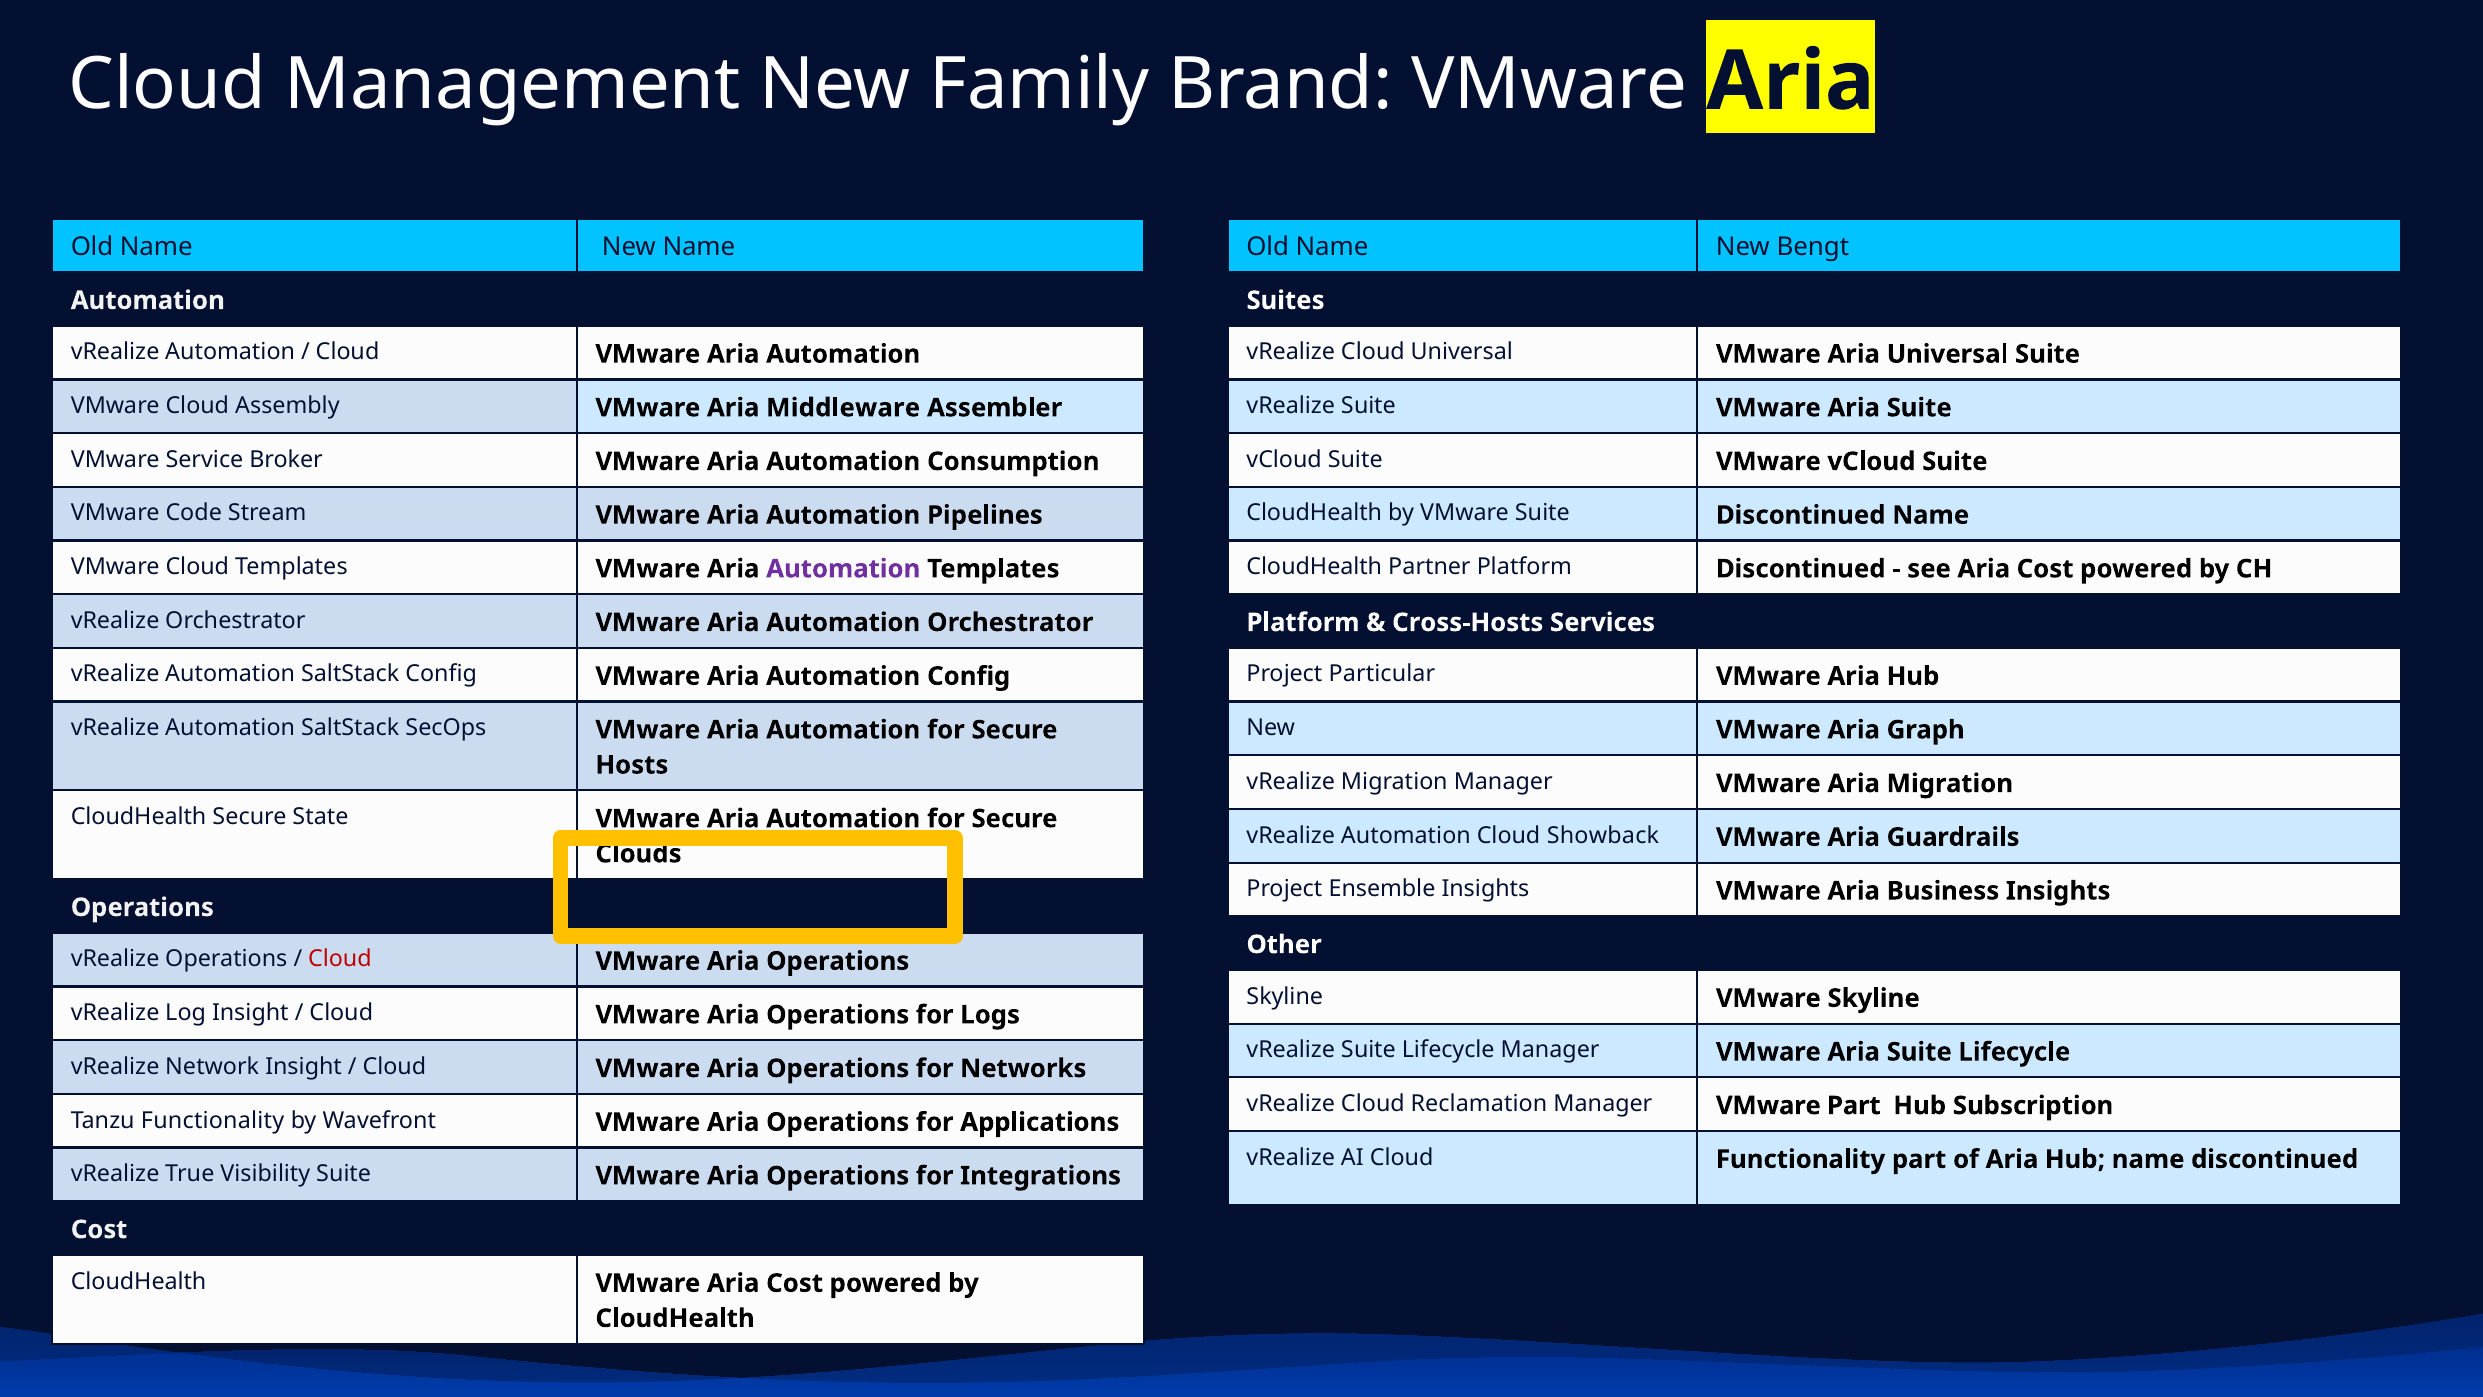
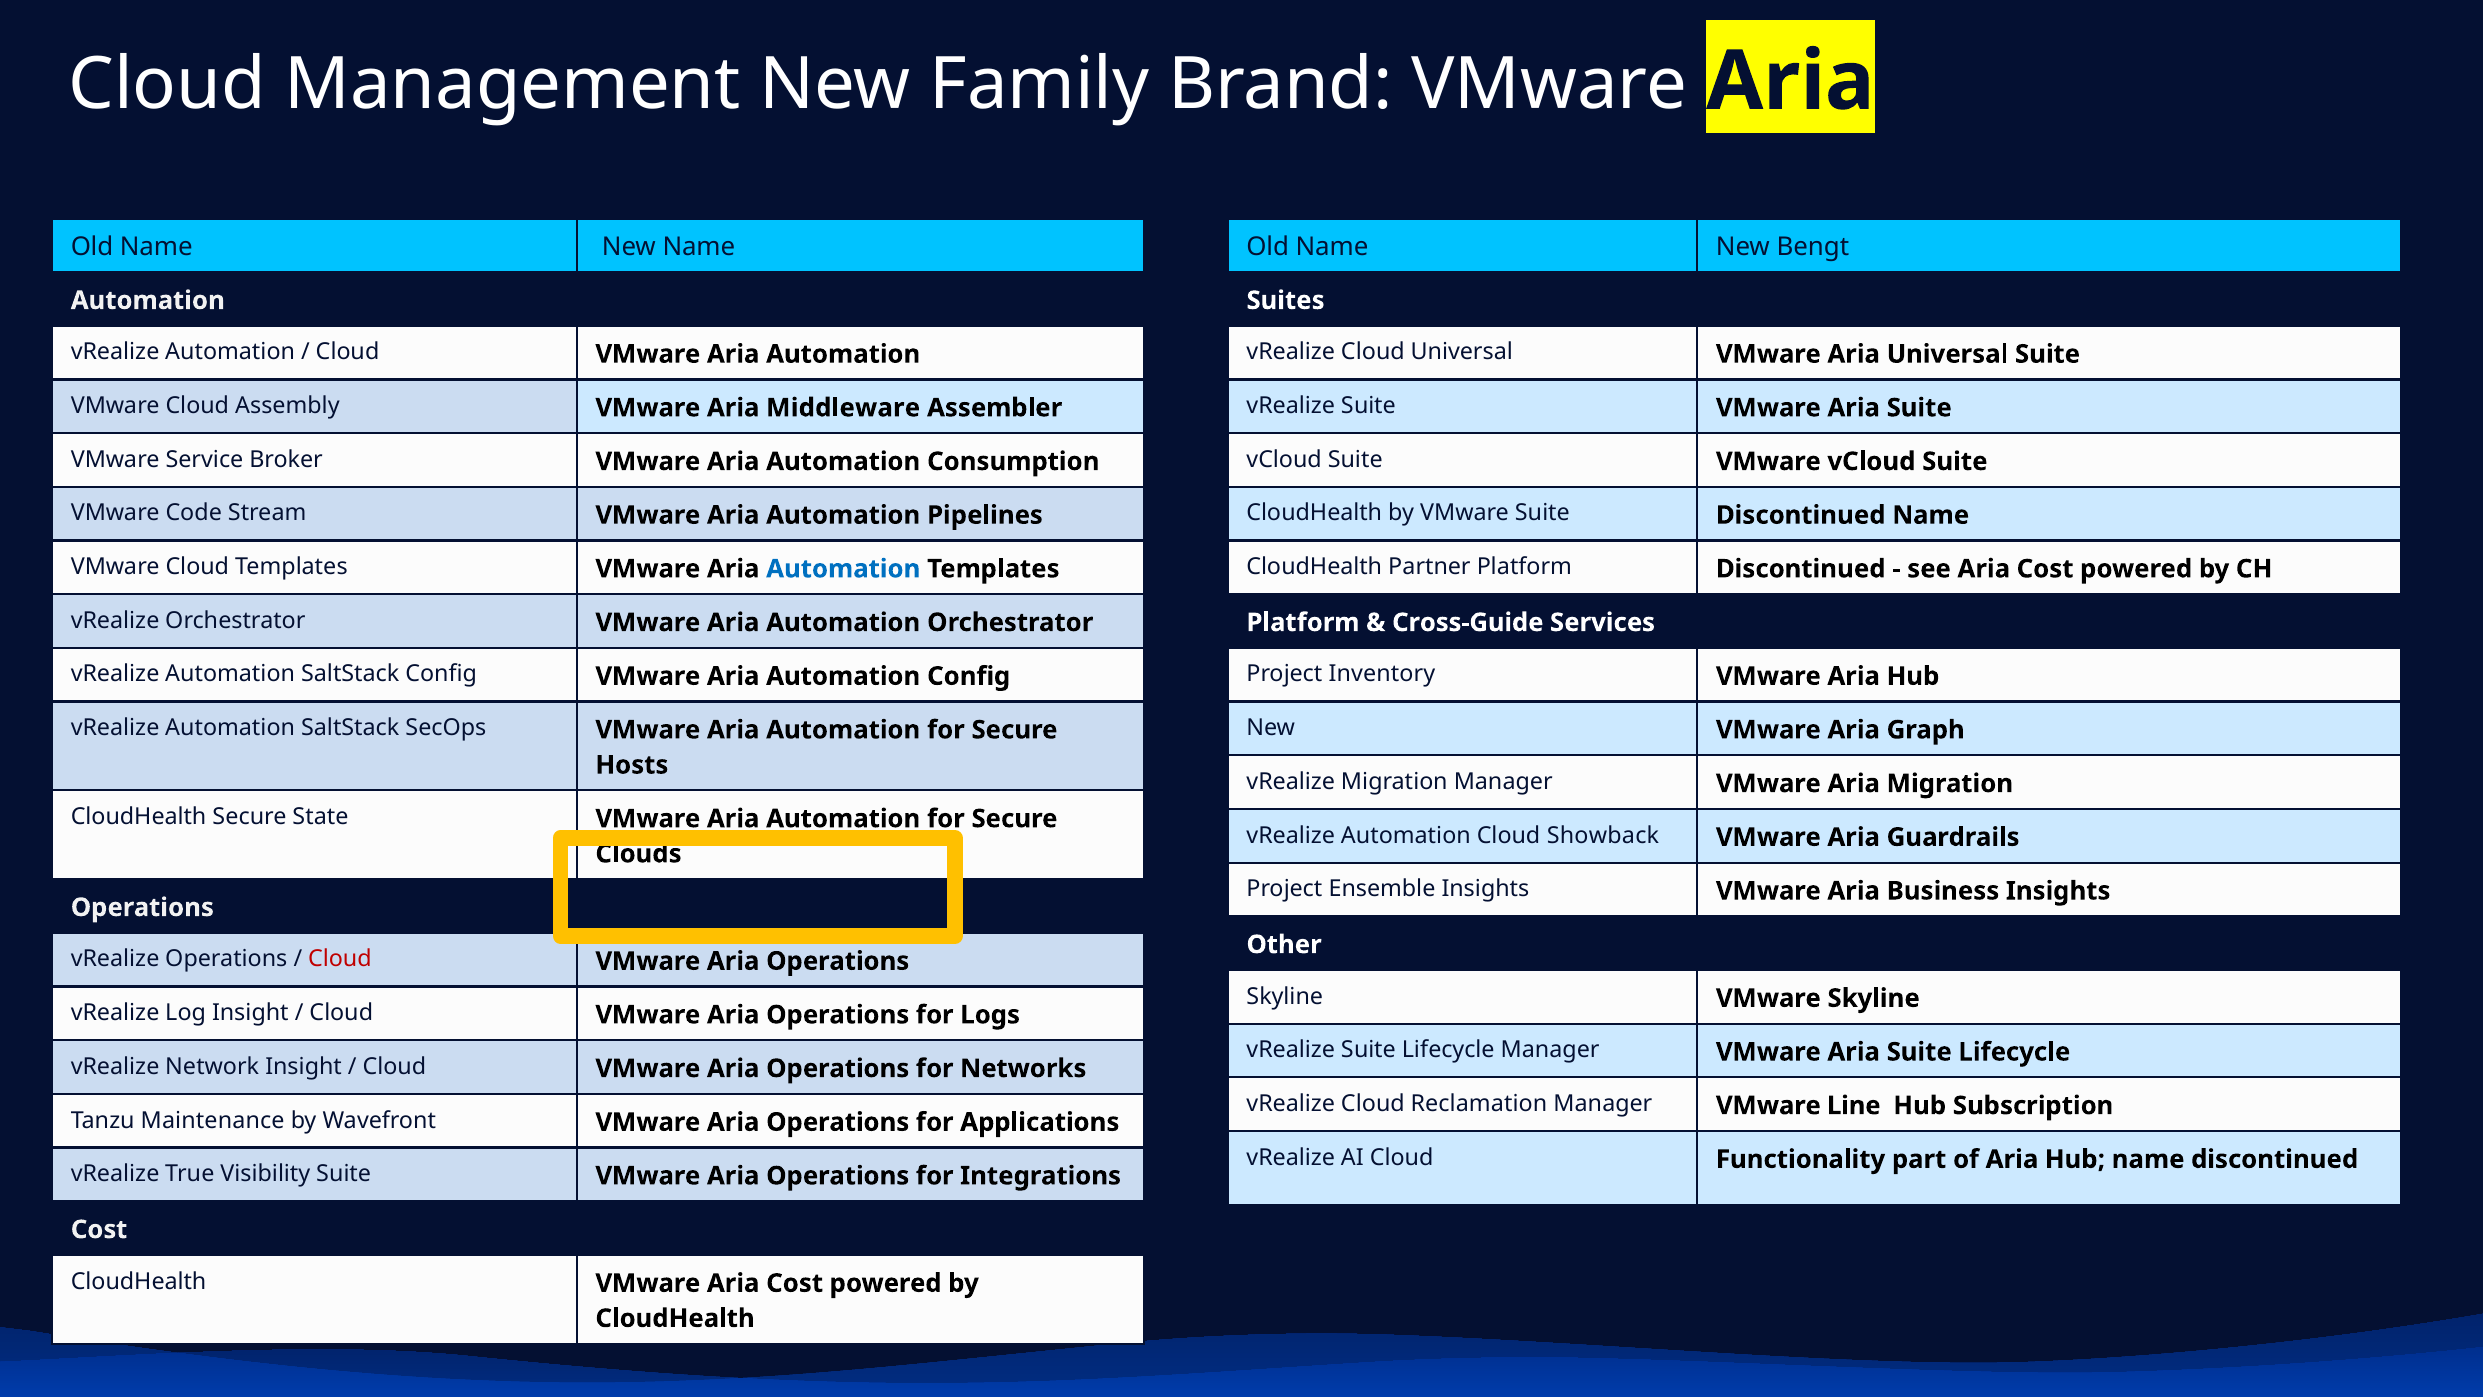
Automation at (843, 569) colour: purple -> blue
Cross-Hosts: Cross-Hosts -> Cross-Guide
Particular: Particular -> Inventory
VMware Part: Part -> Line
Tanzu Functionality: Functionality -> Maintenance
